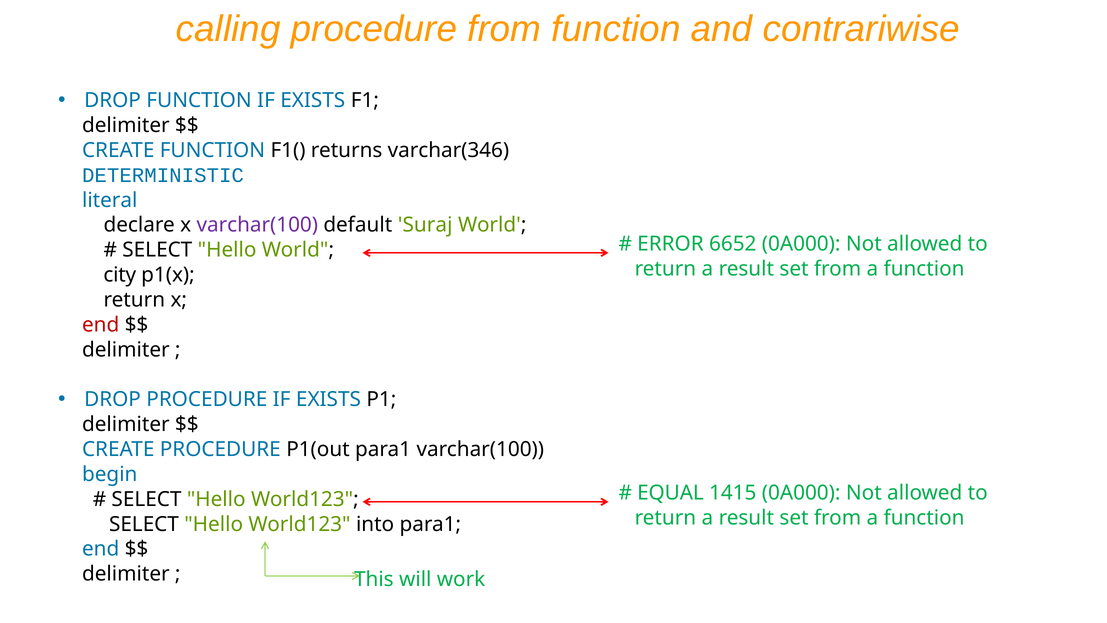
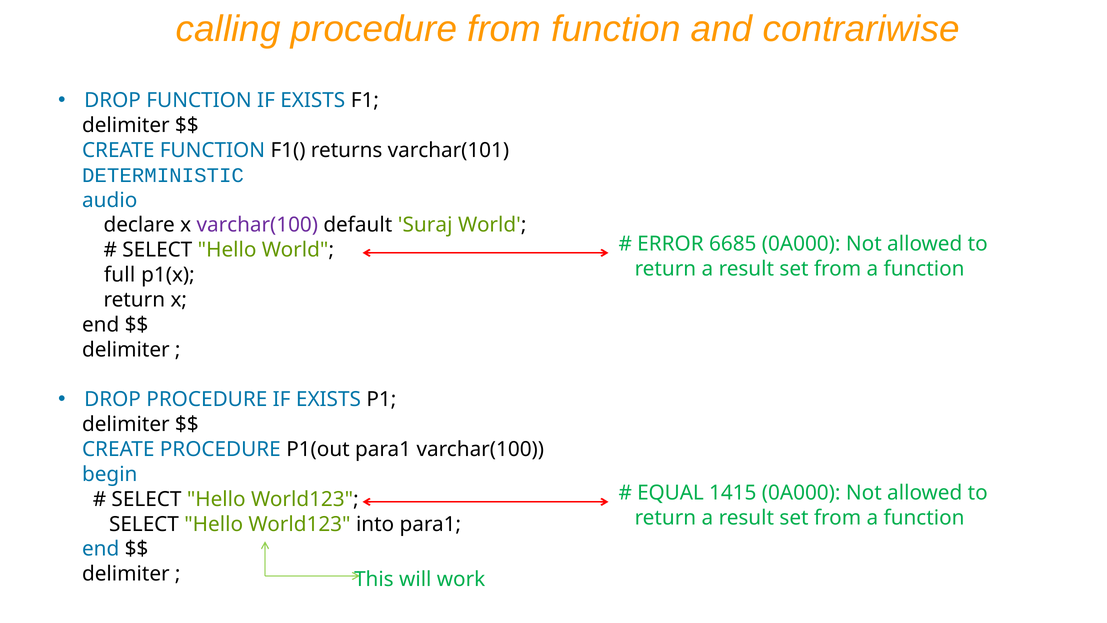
varchar(346: varchar(346 -> varchar(101
literal: literal -> audio
6652: 6652 -> 6685
city: city -> full
end at (101, 325) colour: red -> black
